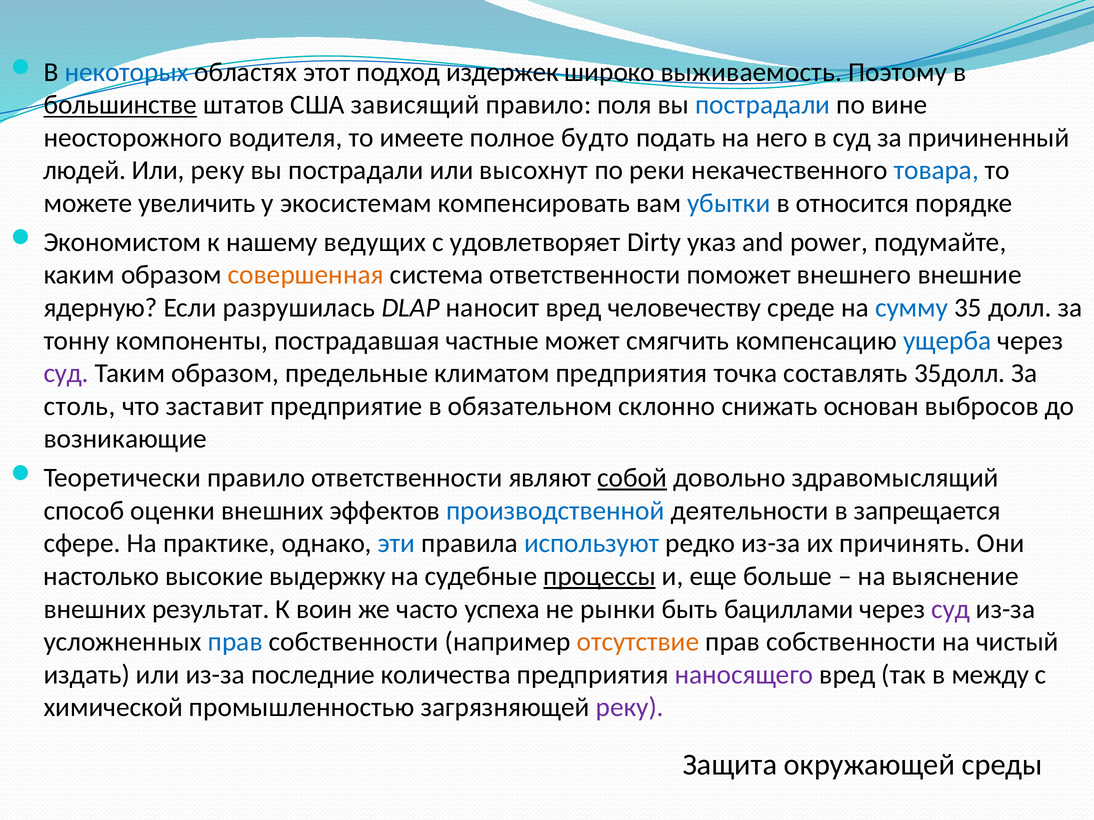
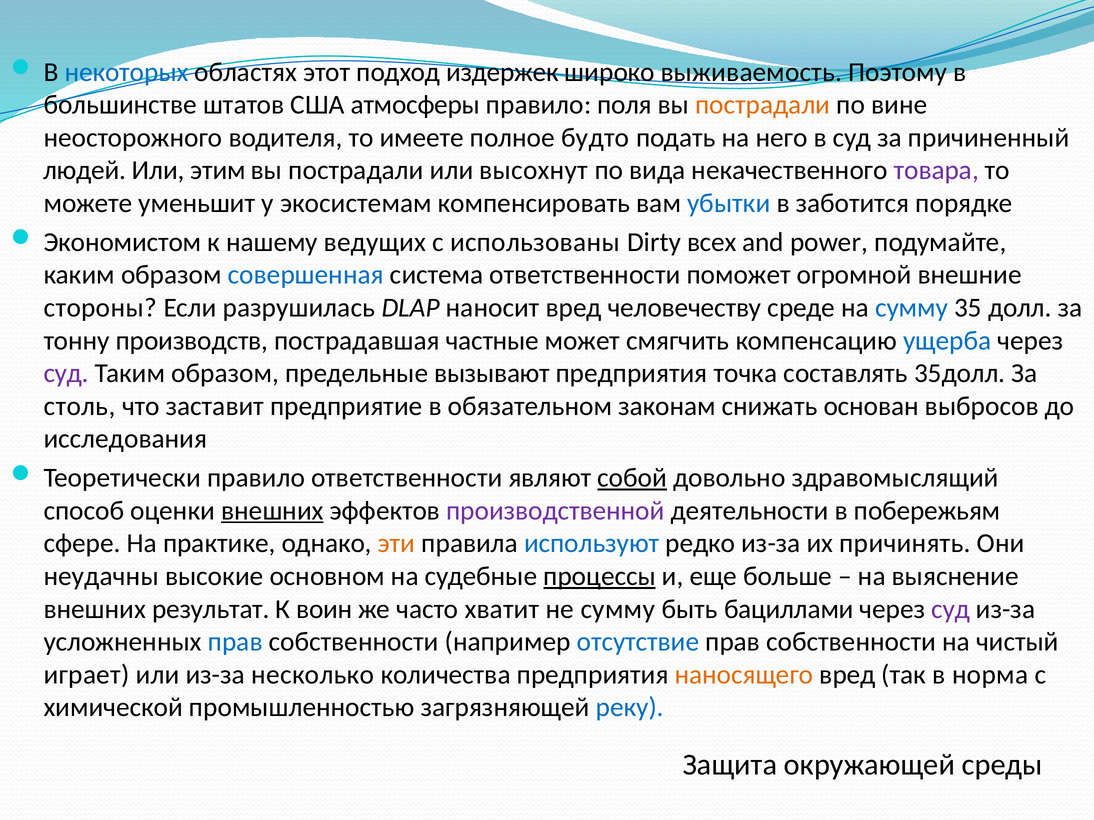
большинстве underline: present -> none
зависящий: зависящий -> атмосферы
пострадали at (763, 105) colour: blue -> orange
Или реку: реку -> этим
реки: реки -> вида
товара colour: blue -> purple
увеличить: увеличить -> уменьшит
относится: относится -> заботится
удовлетворяет: удовлетворяет -> использованы
указ: указ -> всех
совершенная colour: orange -> blue
внешнего: внешнего -> огромной
ядерную: ядерную -> стороны
компоненты: компоненты -> производств
климатом: климатом -> вызывают
склонно: склонно -> законам
возникающие: возникающие -> исследования
внешних at (272, 511) underline: none -> present
производственной colour: blue -> purple
запрещается: запрещается -> побережьям
эти colour: blue -> orange
настолько: настолько -> неудачны
выдержку: выдержку -> основном
успеха: успеха -> хватит
не рынки: рынки -> сумму
отсутствие colour: orange -> blue
издать: издать -> играет
последние: последние -> несколько
наносящего colour: purple -> orange
между: между -> норма
реку at (630, 708) colour: purple -> blue
